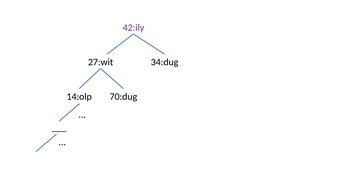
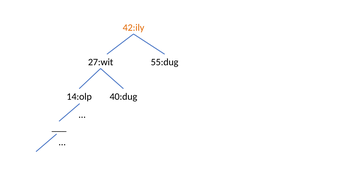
42:ily colour: purple -> orange
34:dug: 34:dug -> 55:dug
70:dug: 70:dug -> 40:dug
